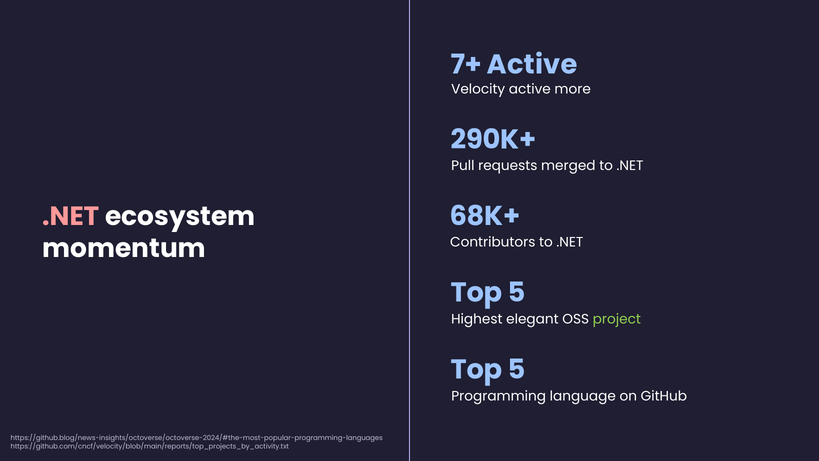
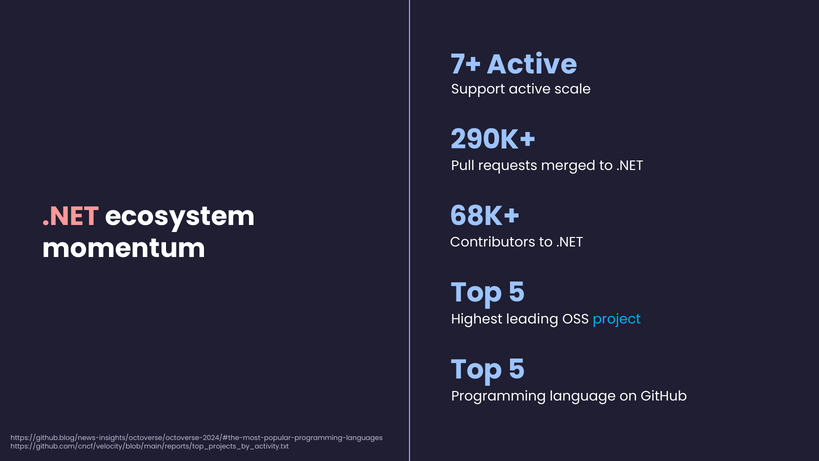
Velocity: Velocity -> Support
more: more -> scale
elegant: elegant -> leading
project colour: light green -> light blue
